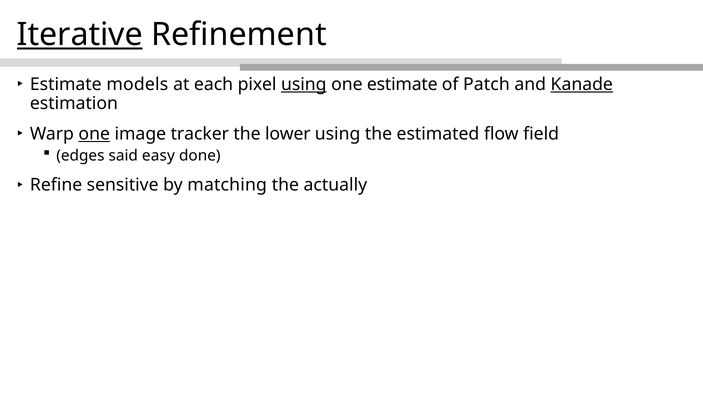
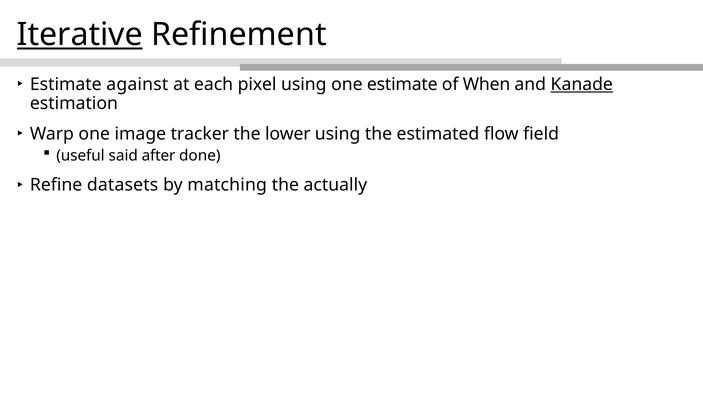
models: models -> against
using at (304, 84) underline: present -> none
Patch: Patch -> When
one at (94, 134) underline: present -> none
edges: edges -> useful
easy: easy -> after
sensitive: sensitive -> datasets
